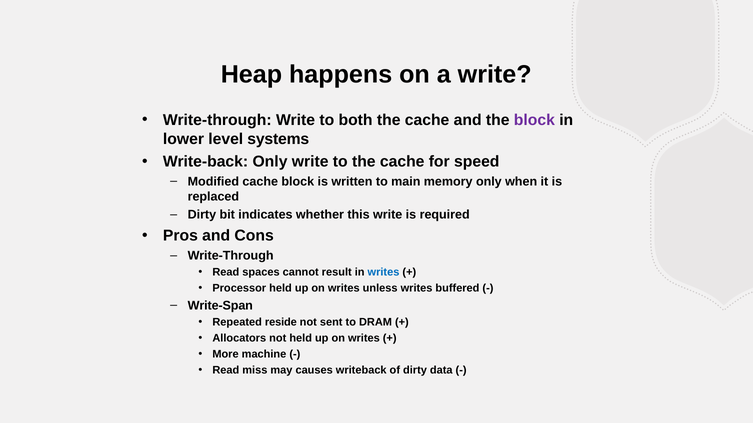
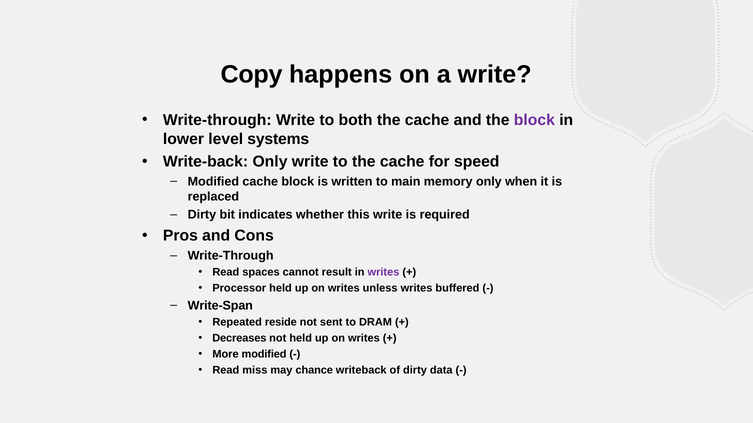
Heap: Heap -> Copy
writes at (383, 273) colour: blue -> purple
Allocators: Allocators -> Decreases
More machine: machine -> modified
causes: causes -> chance
